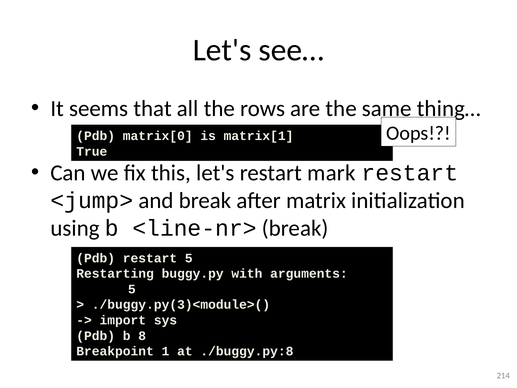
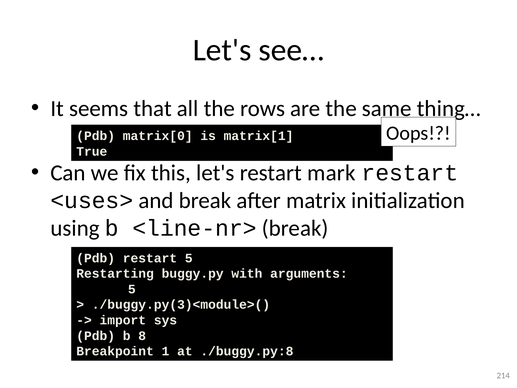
<jump>: <jump> -> <uses>
